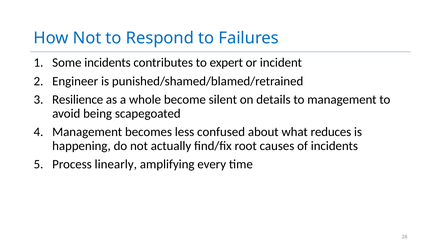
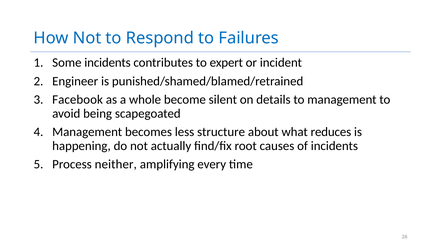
Resilience: Resilience -> Facebook
confused: confused -> structure
linearly: linearly -> neither
